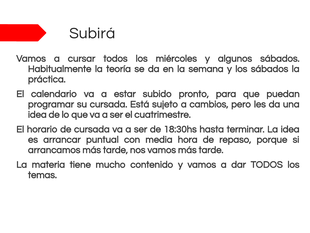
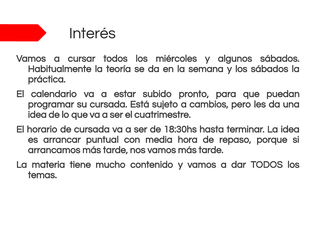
Subirá: Subirá -> Interés
